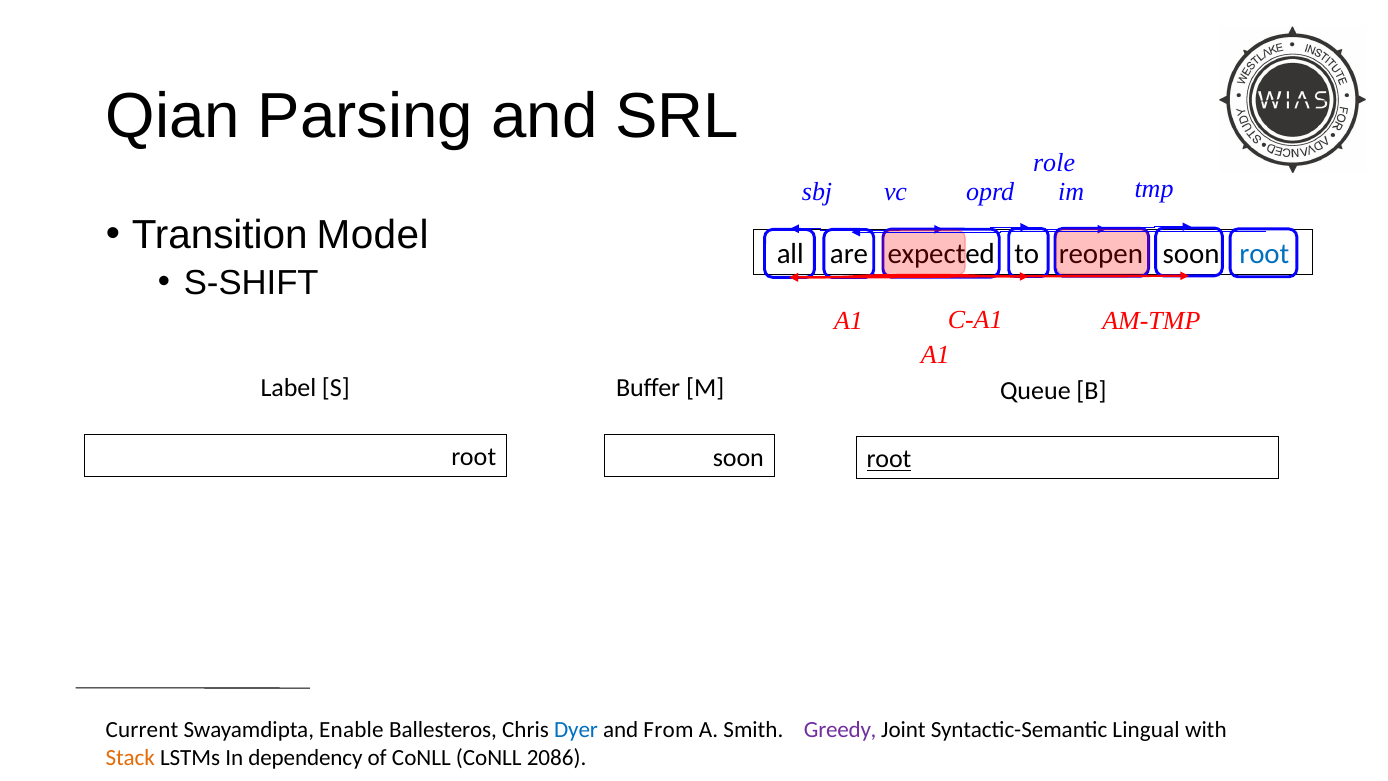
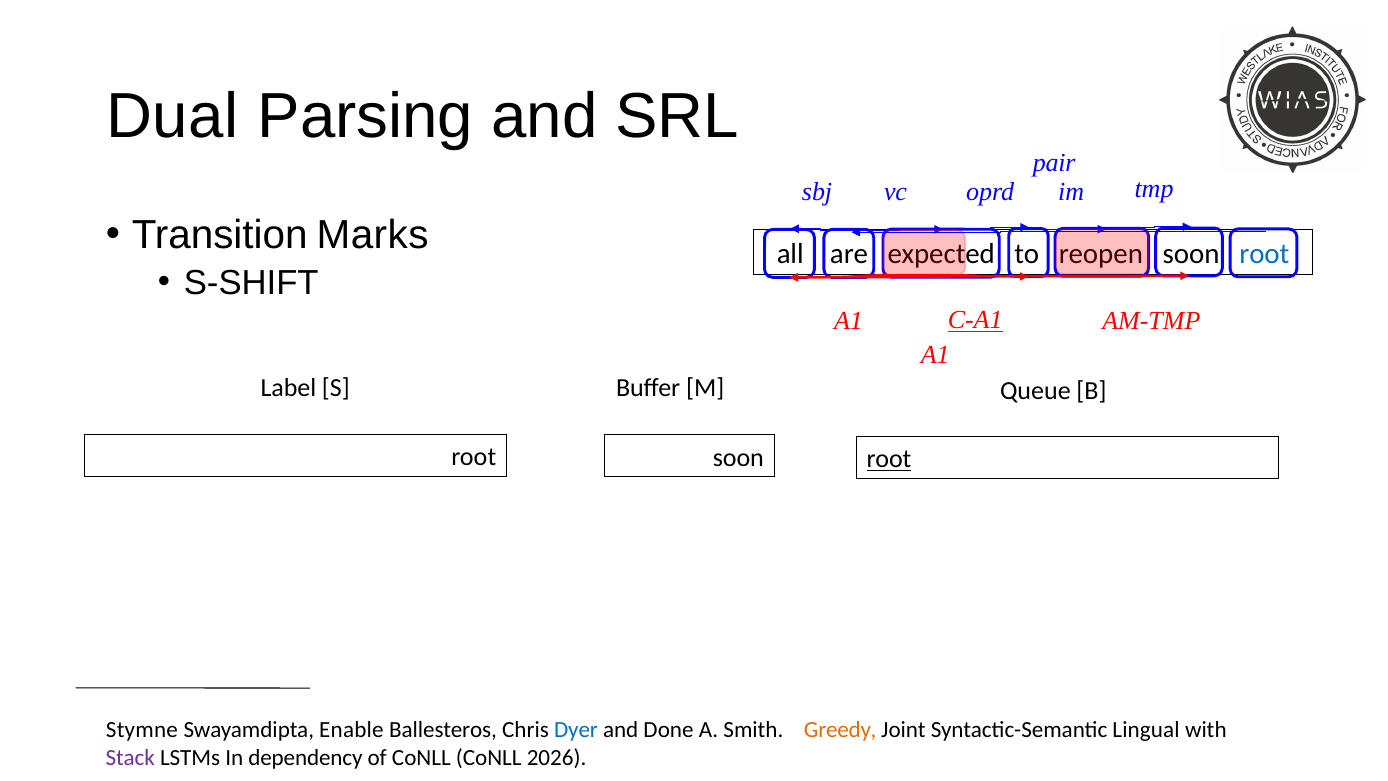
Qian: Qian -> Dual
role: role -> pair
Model: Model -> Marks
C-A1 underline: none -> present
Current: Current -> Stymne
From: From -> Done
Greedy colour: purple -> orange
Stack colour: orange -> purple
2086: 2086 -> 2026
